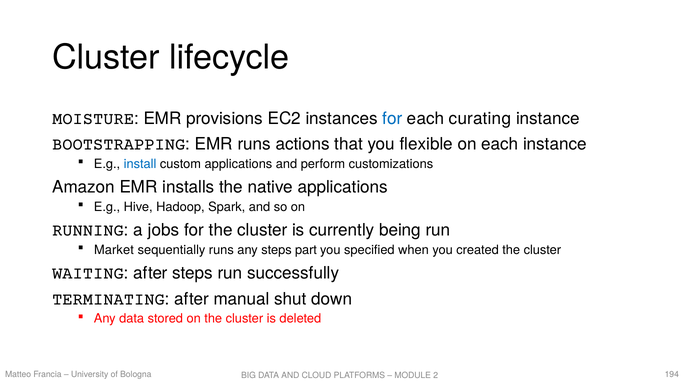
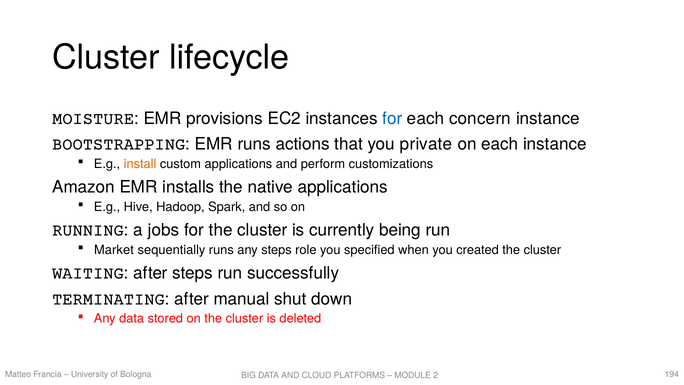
curating: curating -> concern
flexible: flexible -> private
install colour: blue -> orange
part: part -> role
